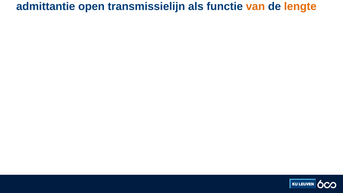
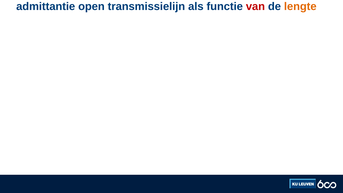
van colour: orange -> red
